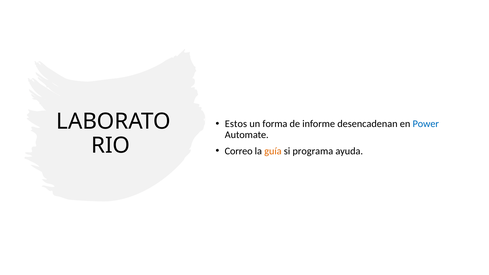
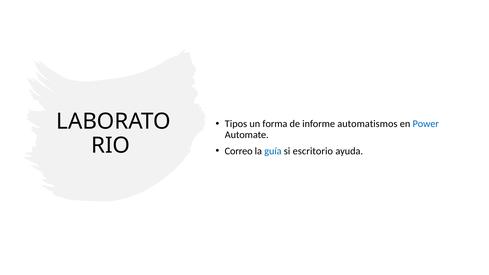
Estos: Estos -> Tipos
desencadenan: desencadenan -> automatismos
guía colour: orange -> blue
programa: programa -> escritorio
